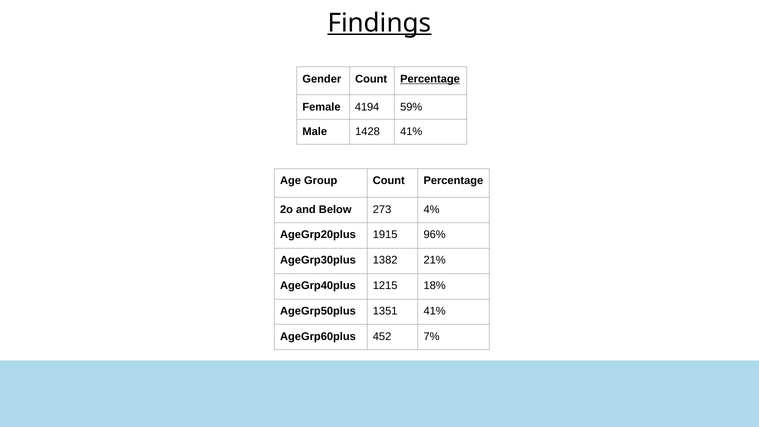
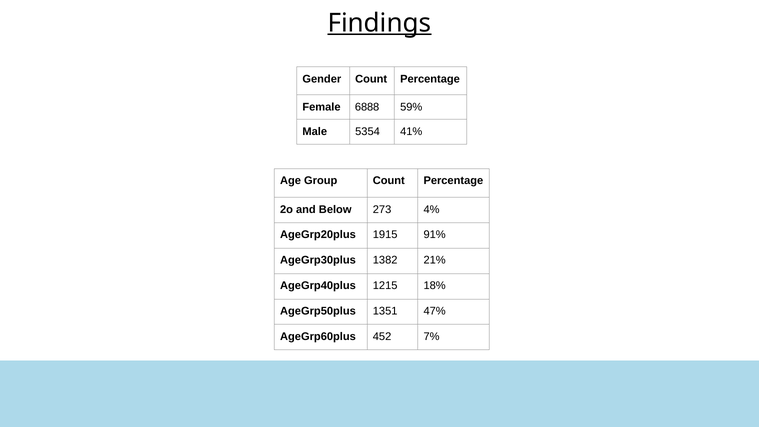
Percentage at (430, 79) underline: present -> none
4194: 4194 -> 6888
1428: 1428 -> 5354
96%: 96% -> 91%
1351 41%: 41% -> 47%
